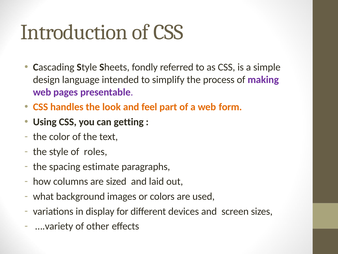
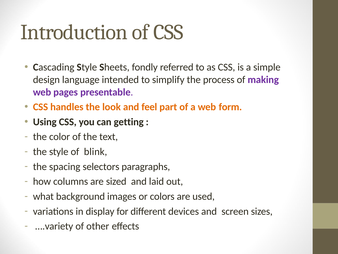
roles: roles -> blink
estimate: estimate -> selectors
